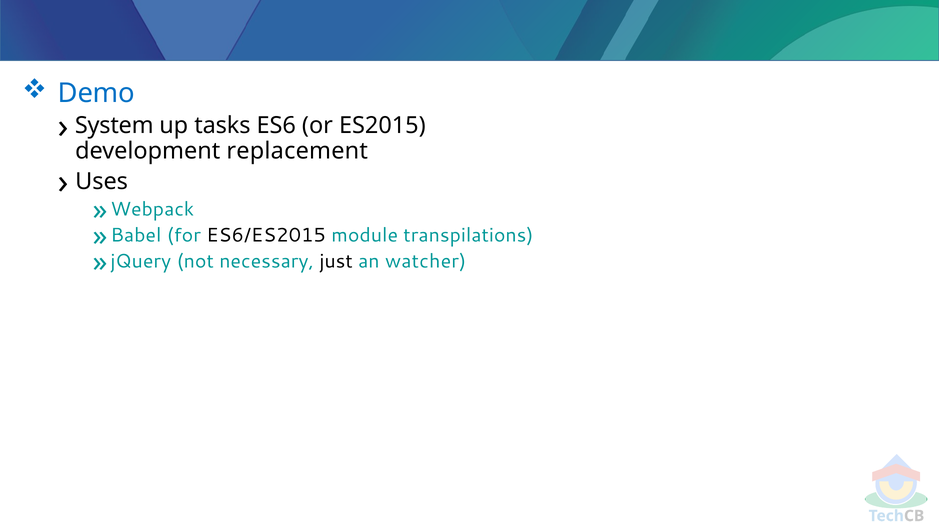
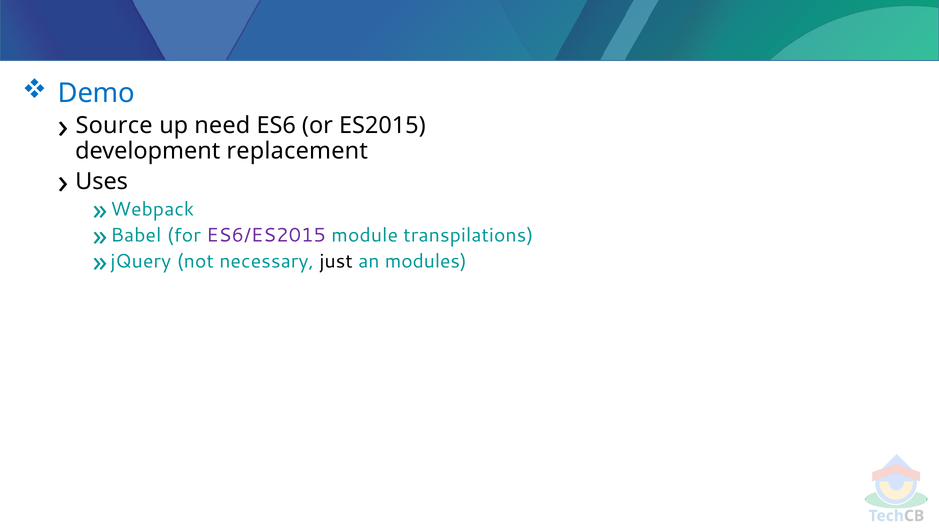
System: System -> Source
tasks: tasks -> need
ES6/ES2015 colour: black -> purple
watcher: watcher -> modules
